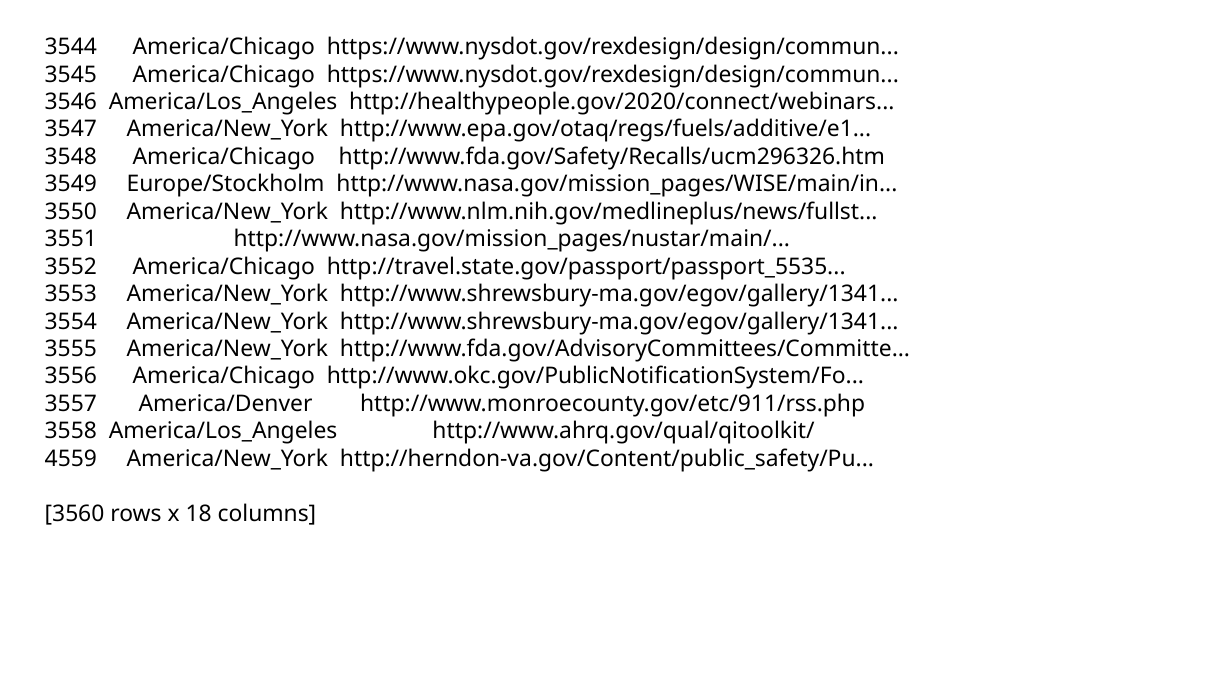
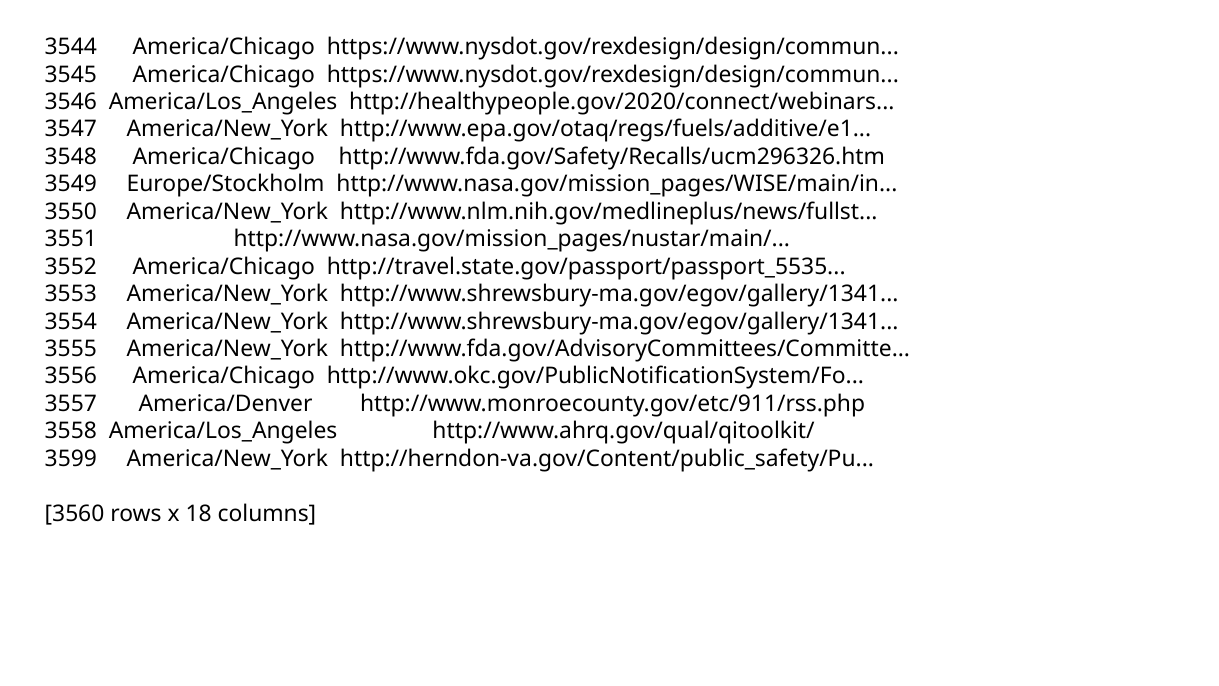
4559: 4559 -> 3599
